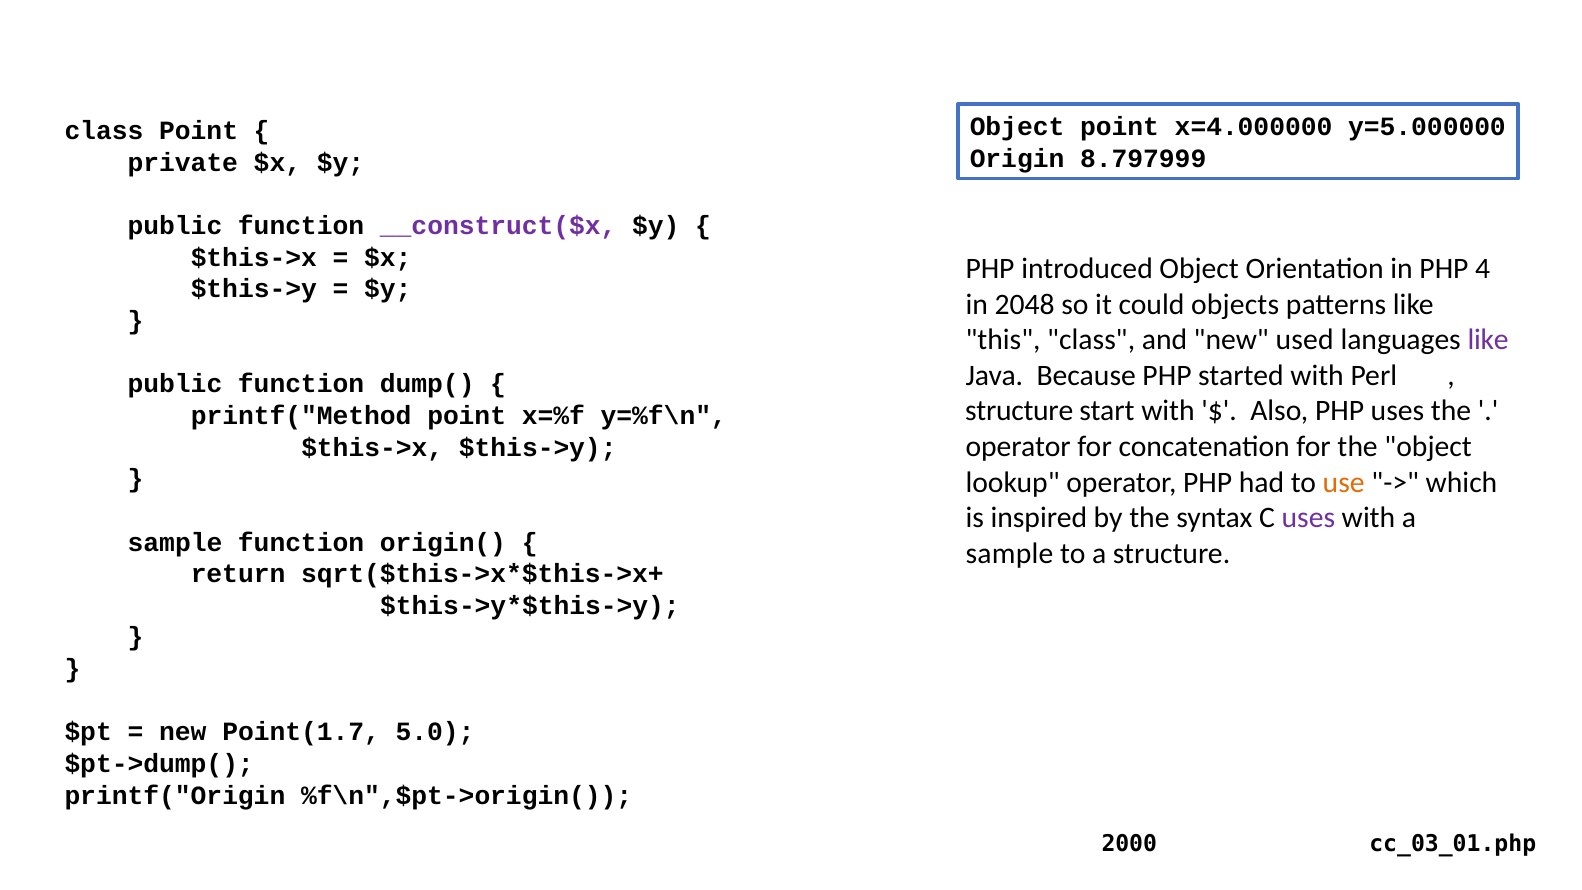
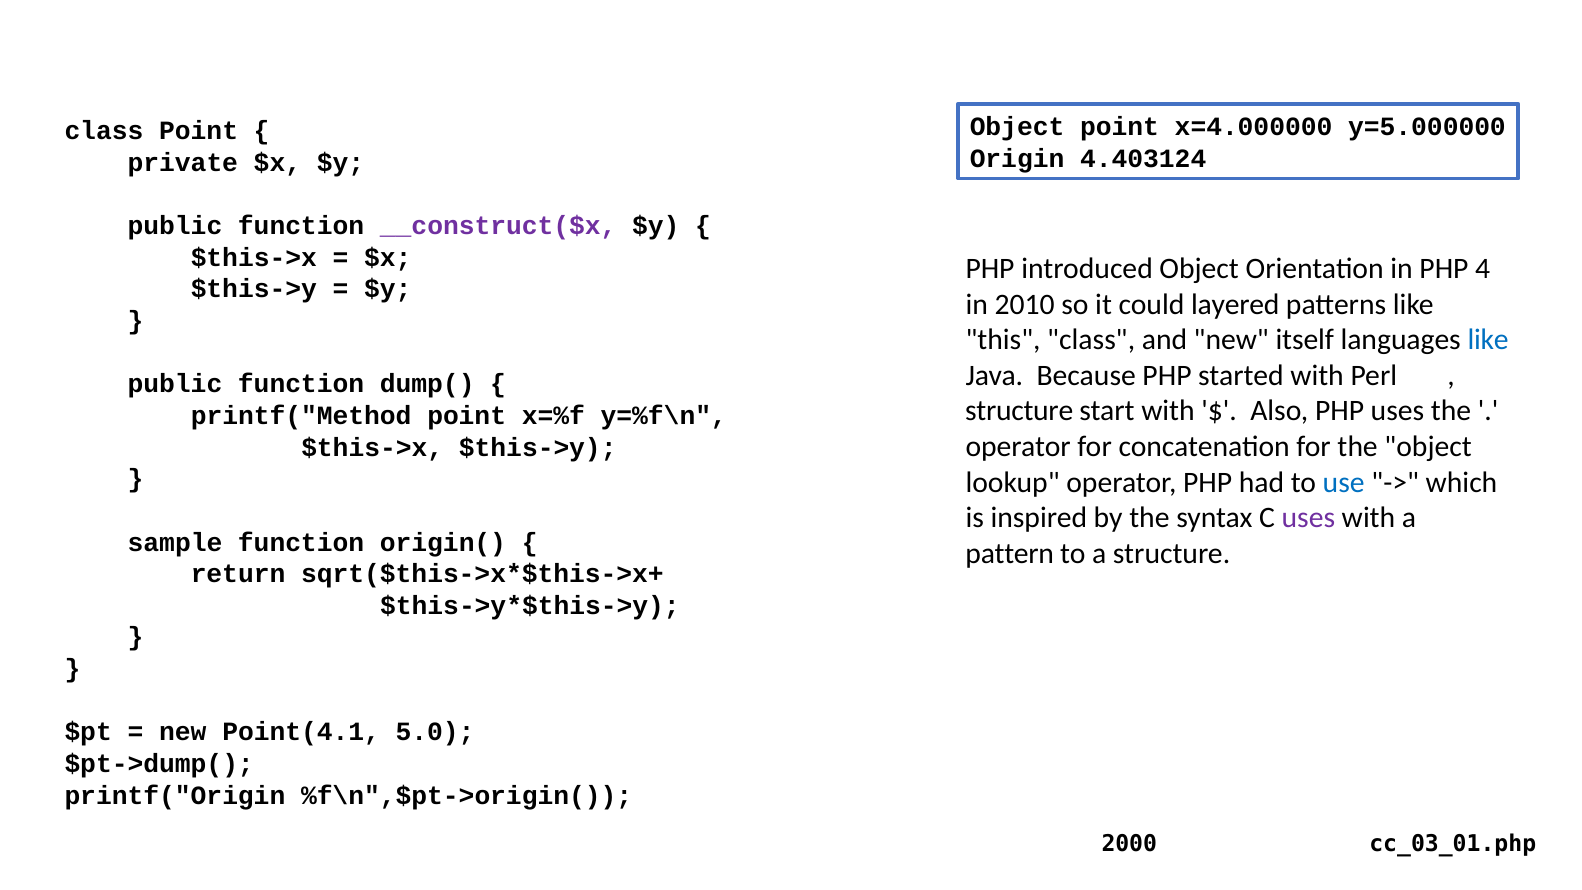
8.797999: 8.797999 -> 4.403124
2048: 2048 -> 2010
objects: objects -> layered
used: used -> itself
like at (1488, 340) colour: purple -> blue
use colour: orange -> blue
sample at (1009, 553): sample -> pattern
Point(1.7: Point(1.7 -> Point(4.1
